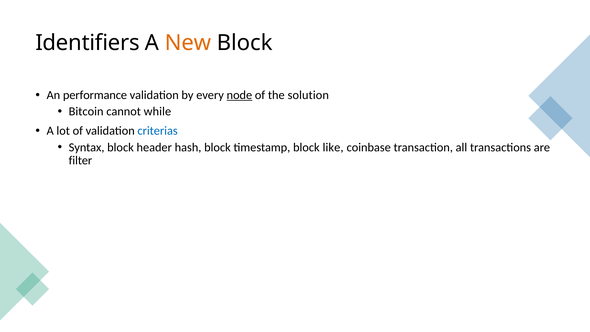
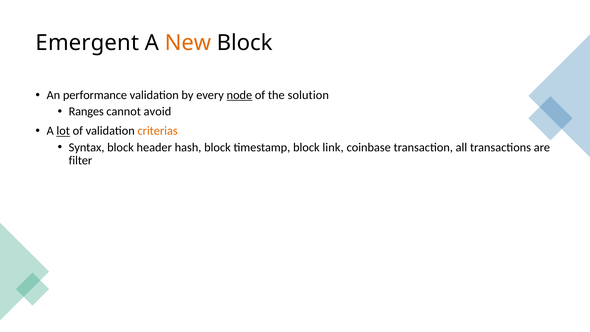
Identifiers: Identifiers -> Emergent
Bitcoin: Bitcoin -> Ranges
while: while -> avoid
lot underline: none -> present
criterias colour: blue -> orange
like: like -> link
